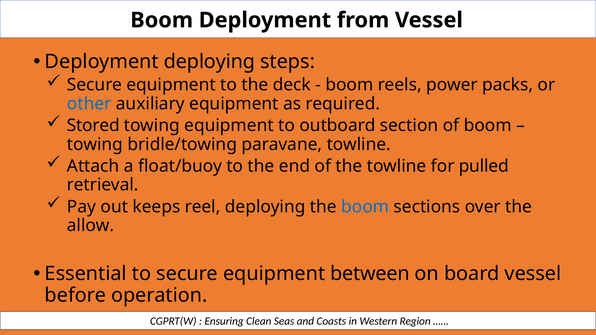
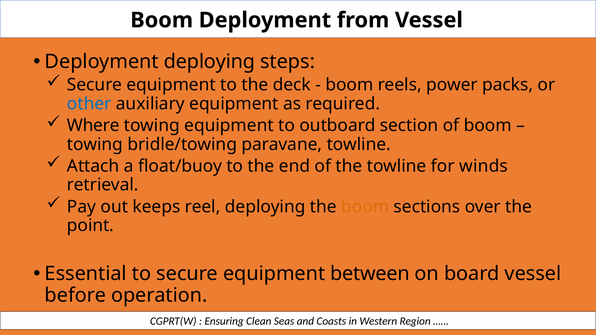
Stored: Stored -> Where
pulled: pulled -> winds
boom at (365, 207) colour: blue -> orange
allow: allow -> point
